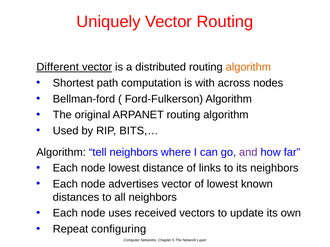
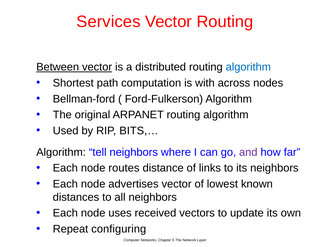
Uniquely: Uniquely -> Services
Different: Different -> Between
algorithm at (248, 67) colour: orange -> blue
node lowest: lowest -> routes
